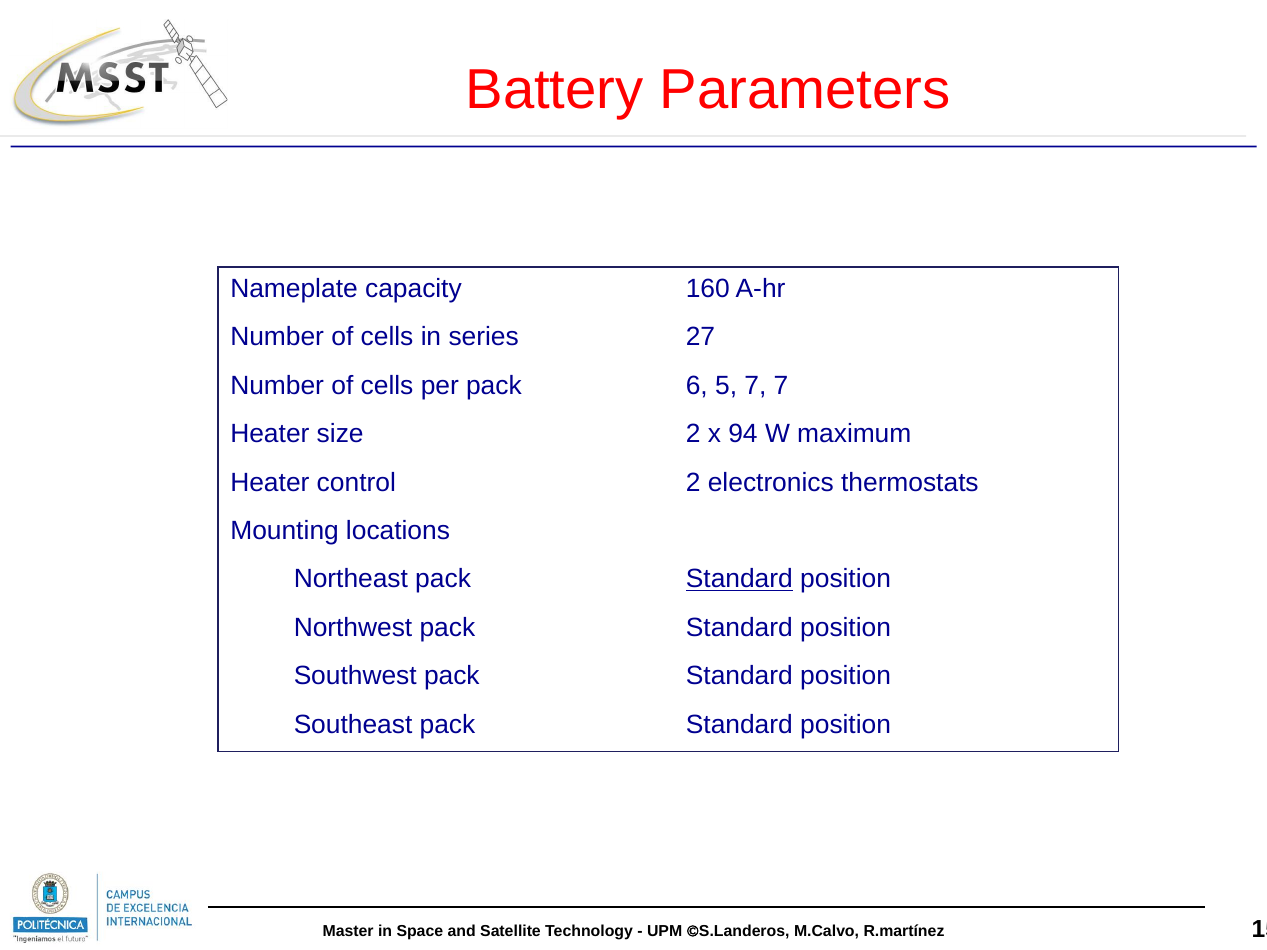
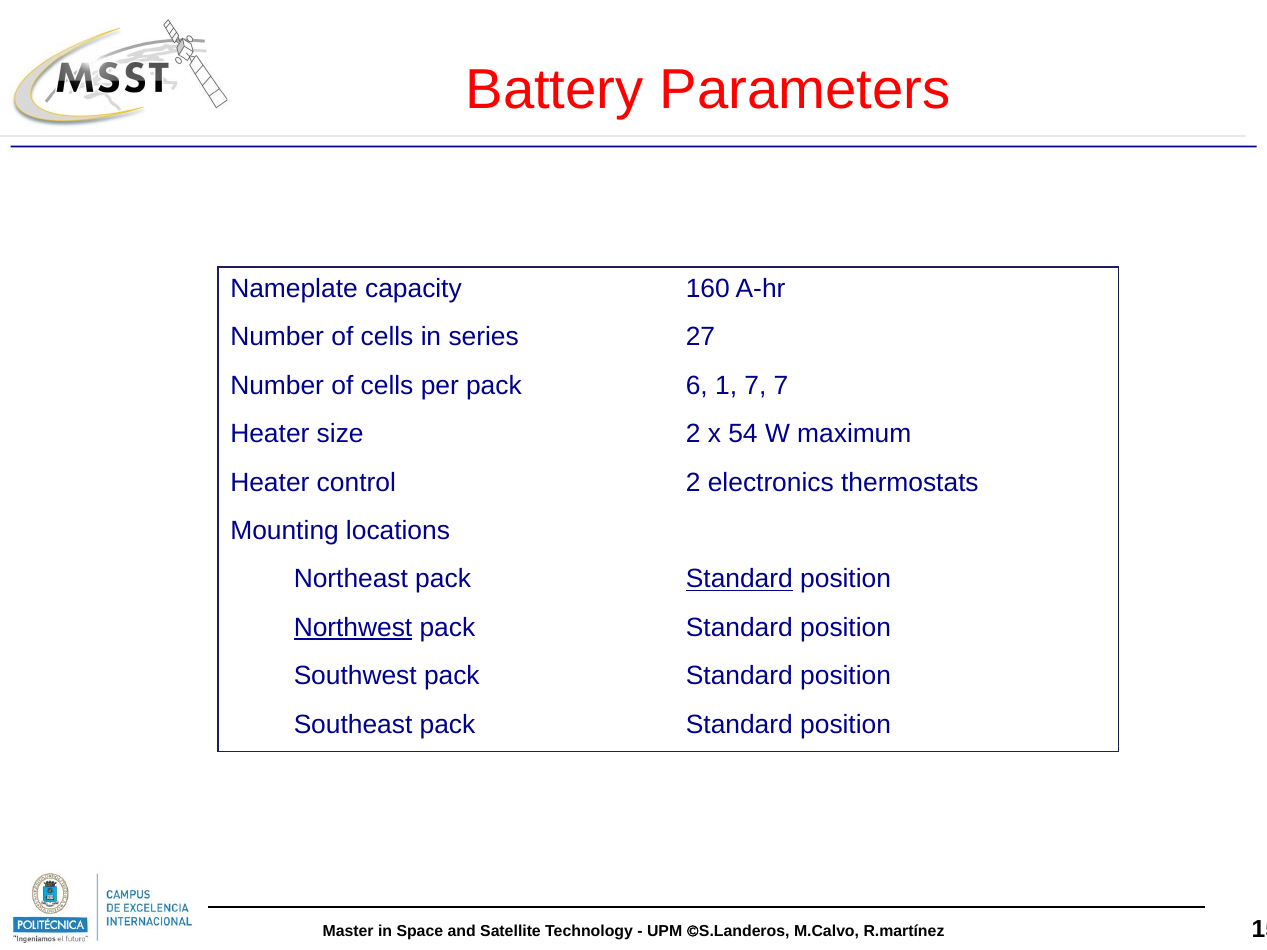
5: 5 -> 1
94: 94 -> 54
Northwest underline: none -> present
